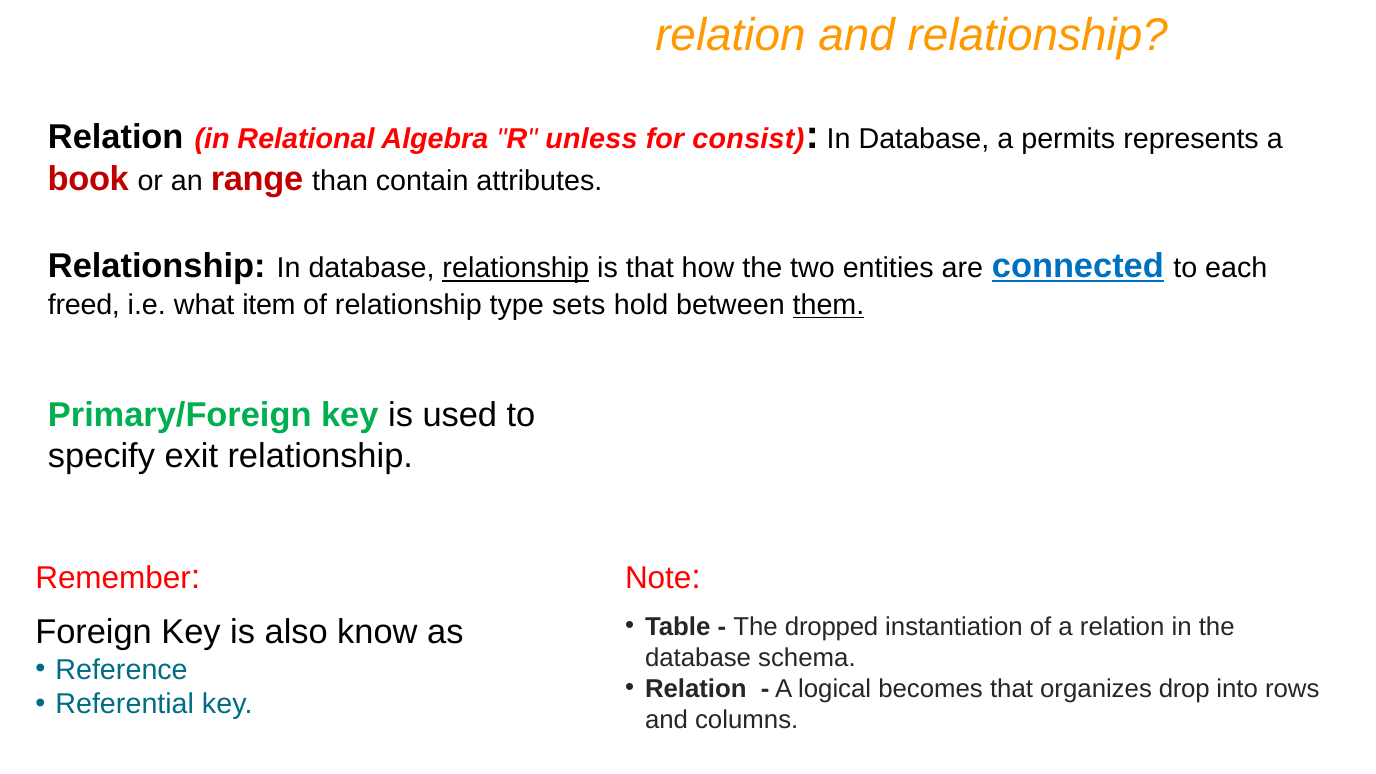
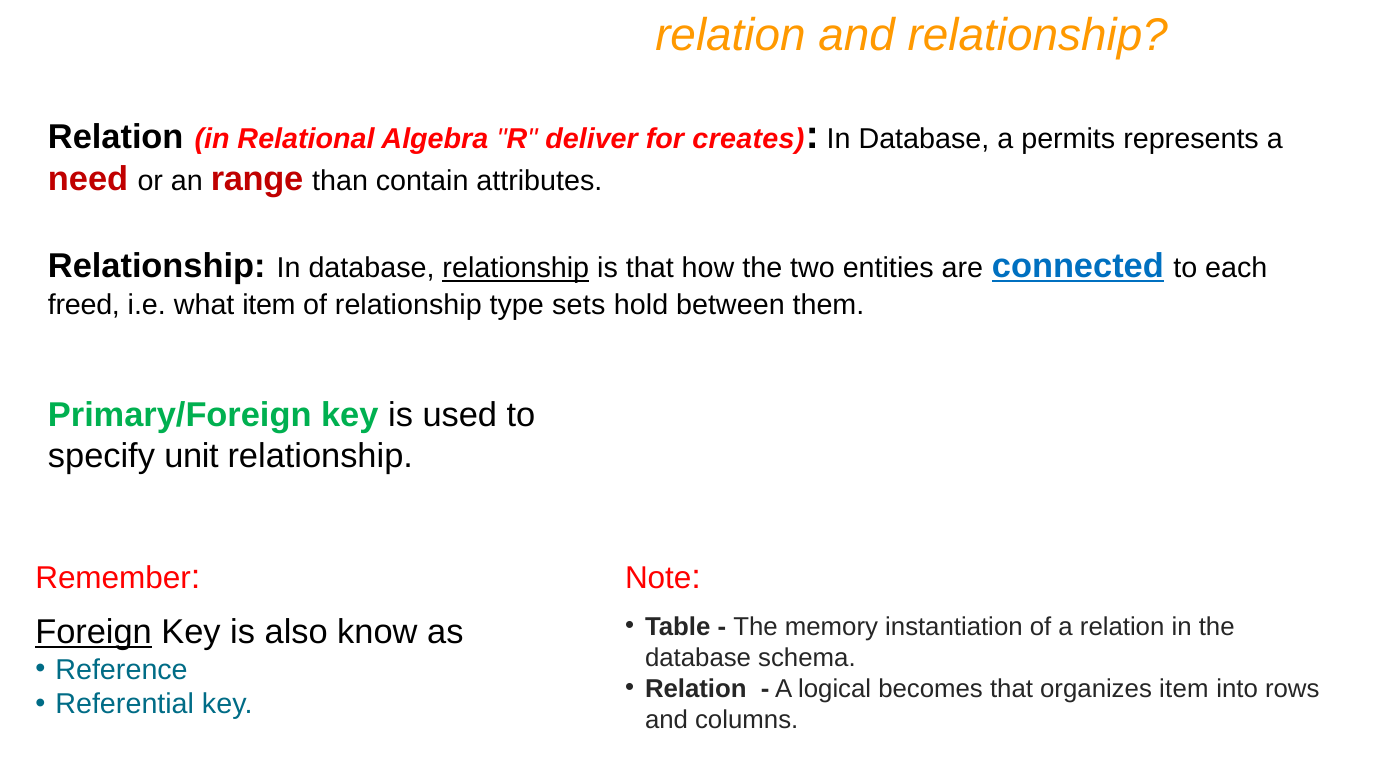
unless: unless -> deliver
consist: consist -> creates
book: book -> need
them underline: present -> none
exit: exit -> unit
dropped: dropped -> memory
Foreign underline: none -> present
organizes drop: drop -> item
